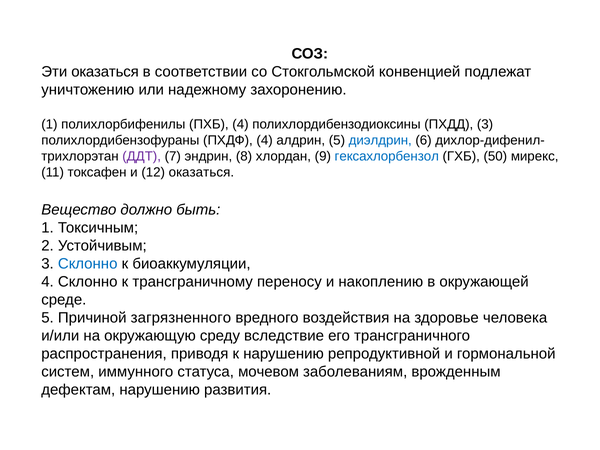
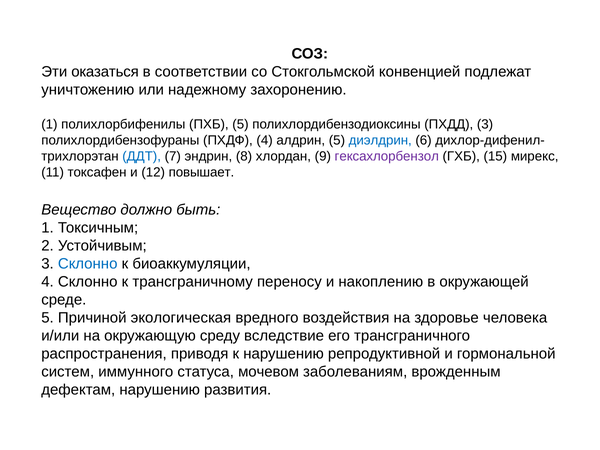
ПХБ 4: 4 -> 5
ДДТ colour: purple -> blue
гексахлорбензол colour: blue -> purple
50: 50 -> 15
12 оказаться: оказаться -> повышает
загрязненного: загрязненного -> экологическая
